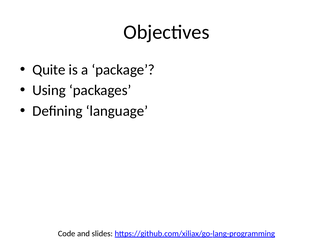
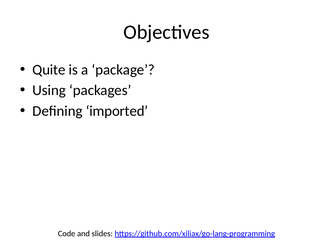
language: language -> imported
